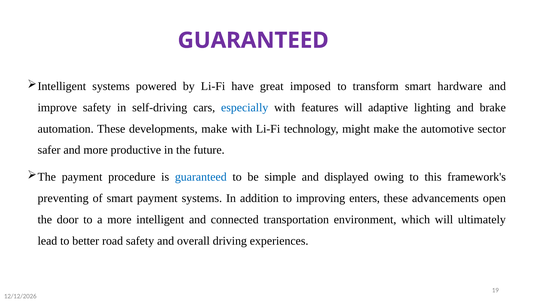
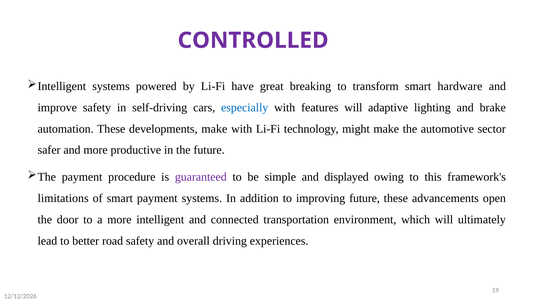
GUARANTEED at (253, 40): GUARANTEED -> CONTROLLED
imposed: imposed -> breaking
guaranteed at (201, 177) colour: blue -> purple
preventing: preventing -> limitations
improving enters: enters -> future
